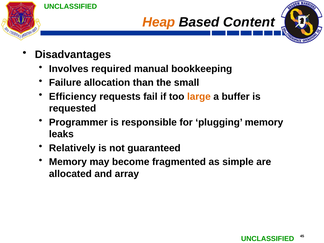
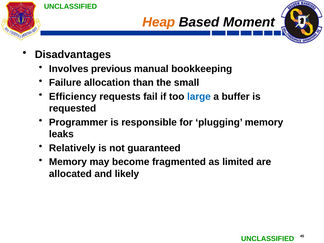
Content: Content -> Moment
required: required -> previous
large colour: orange -> blue
simple: simple -> limited
array: array -> likely
